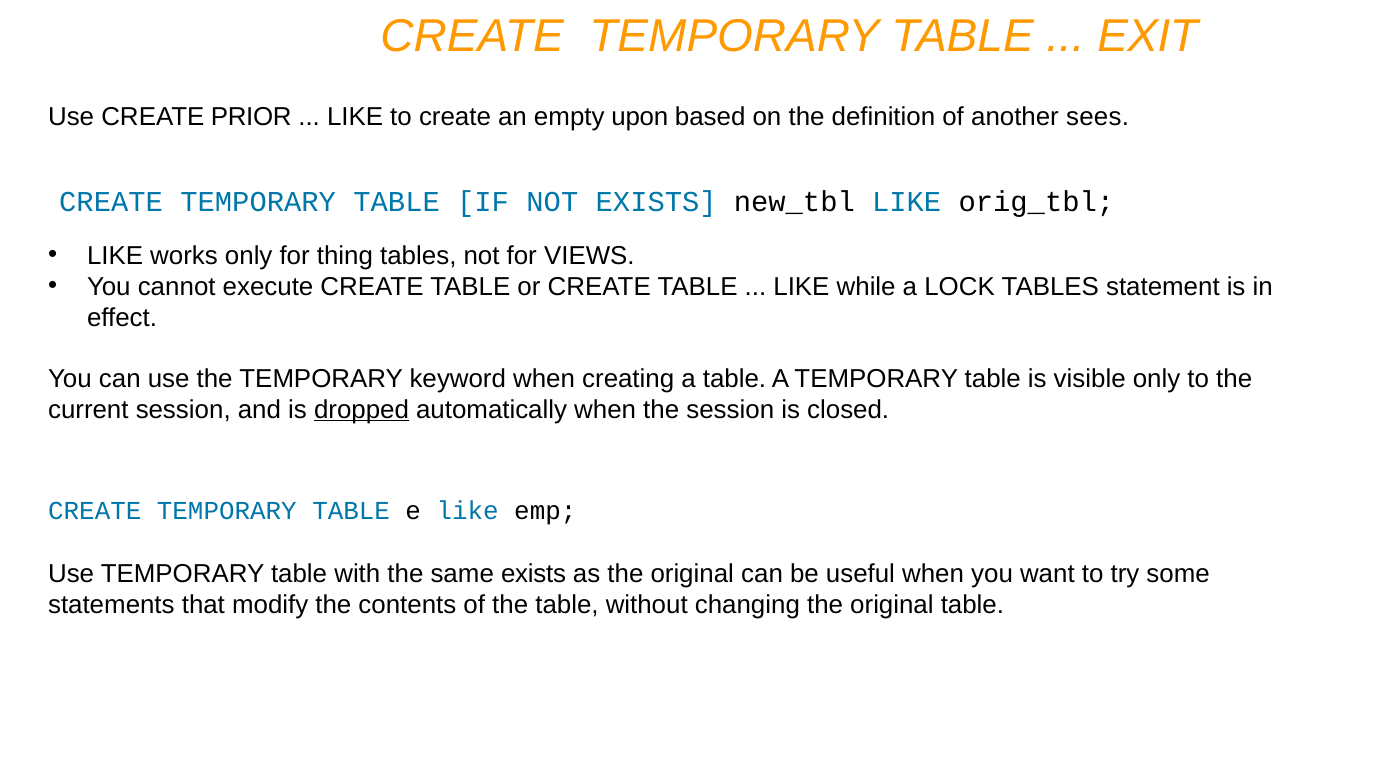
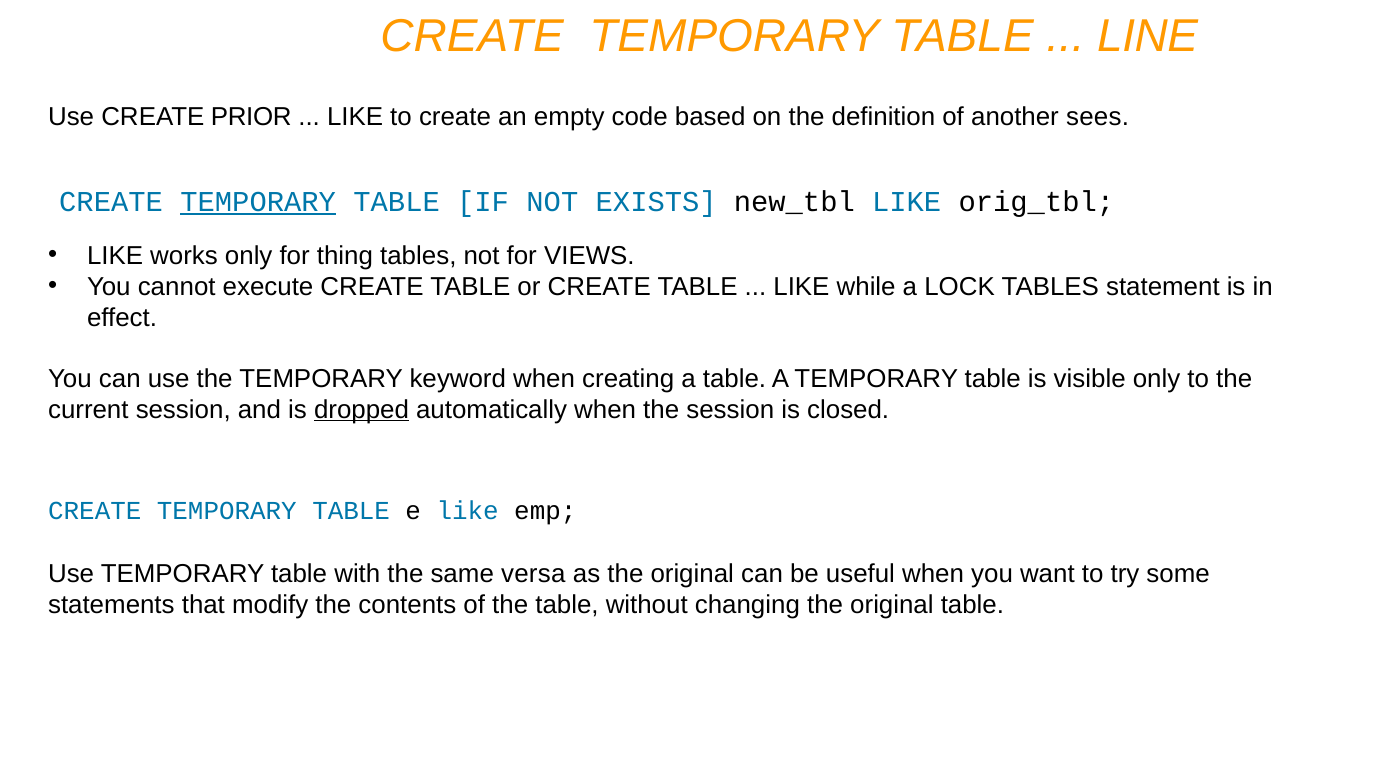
EXIT: EXIT -> LINE
upon: upon -> code
TEMPORARY at (258, 201) underline: none -> present
same exists: exists -> versa
